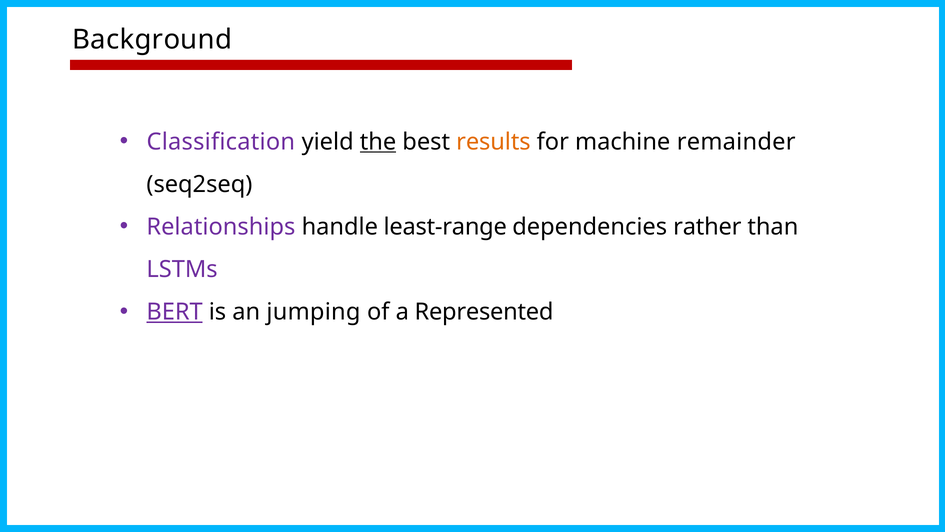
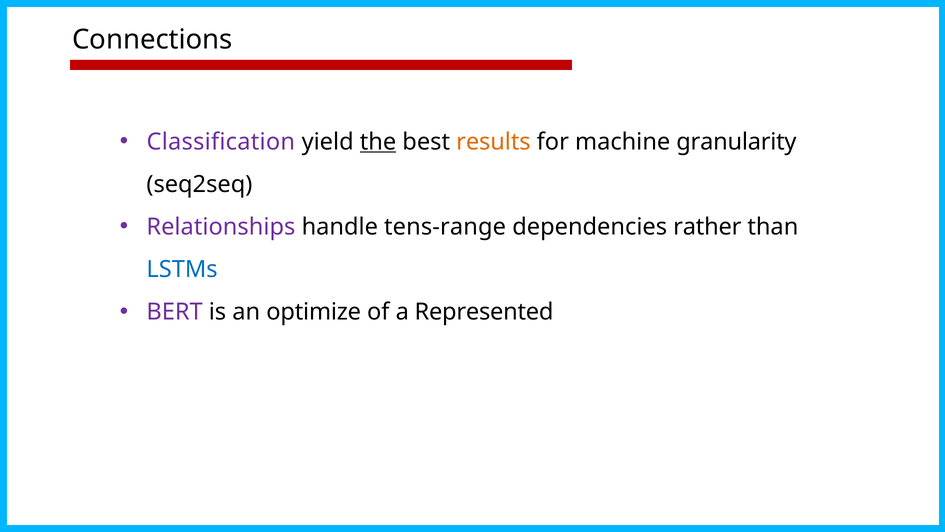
Background: Background -> Connections
remainder: remainder -> granularity
least-range: least-range -> tens-range
LSTMs colour: purple -> blue
BERT underline: present -> none
jumping: jumping -> optimize
